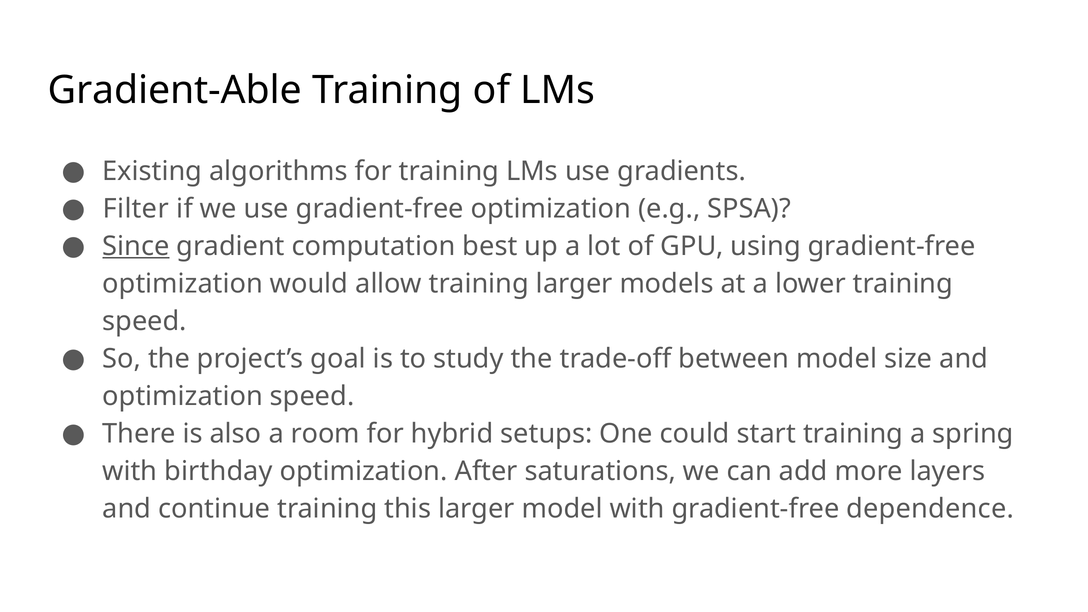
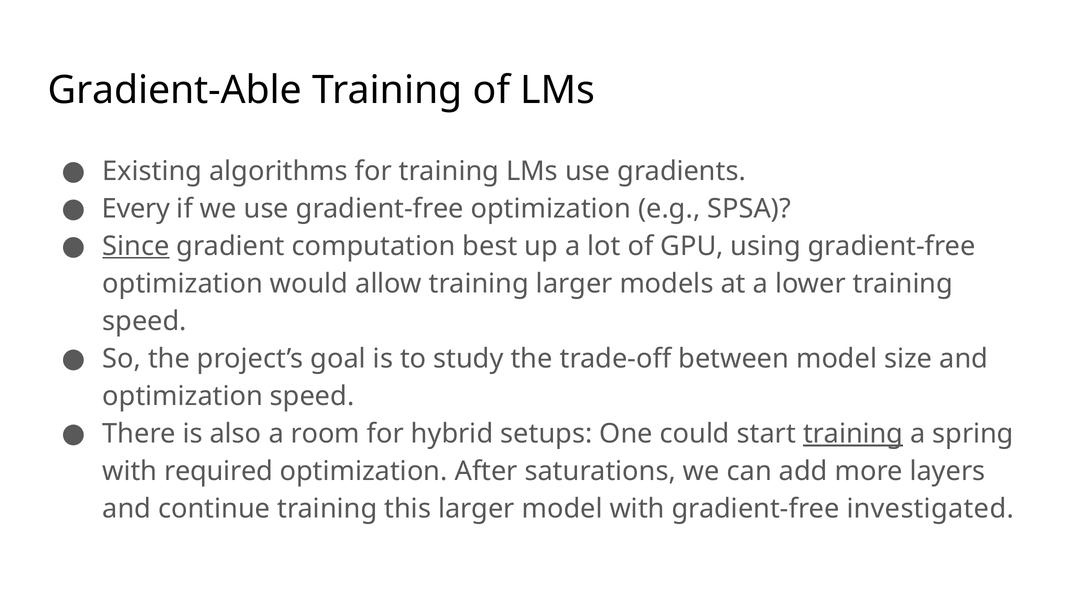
Filter: Filter -> Every
training at (853, 434) underline: none -> present
birthday: birthday -> required
dependence: dependence -> investigated
